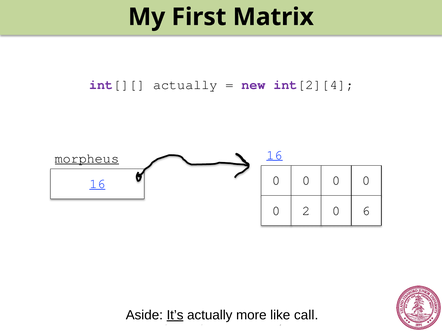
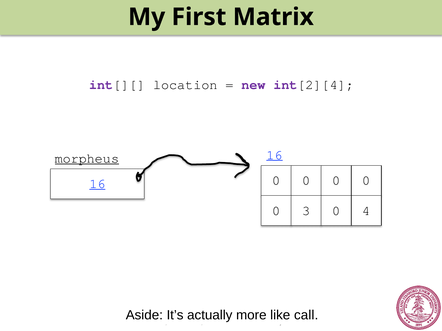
int[][ actually: actually -> location
2: 2 -> 3
6: 6 -> 4
It’s underline: present -> none
